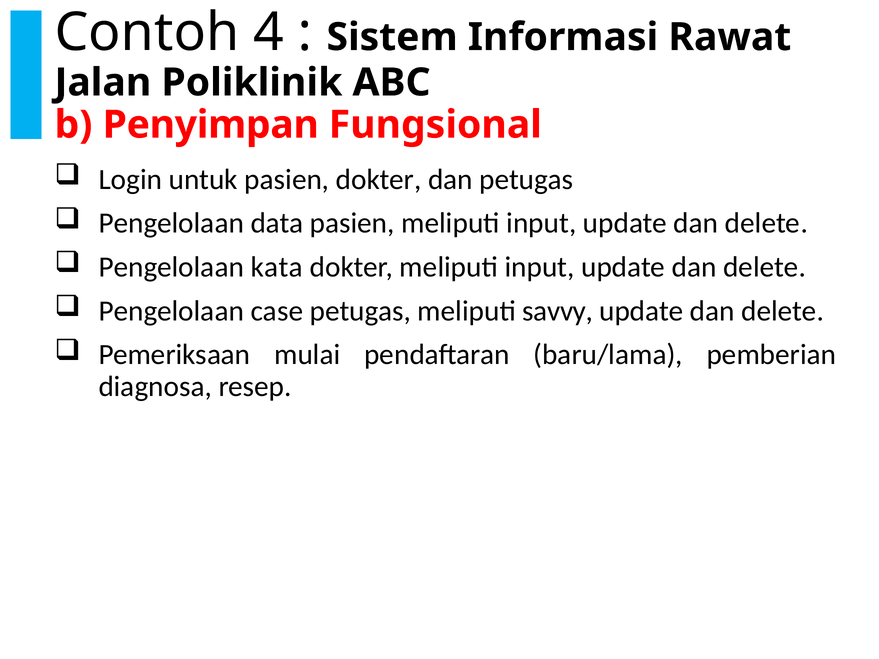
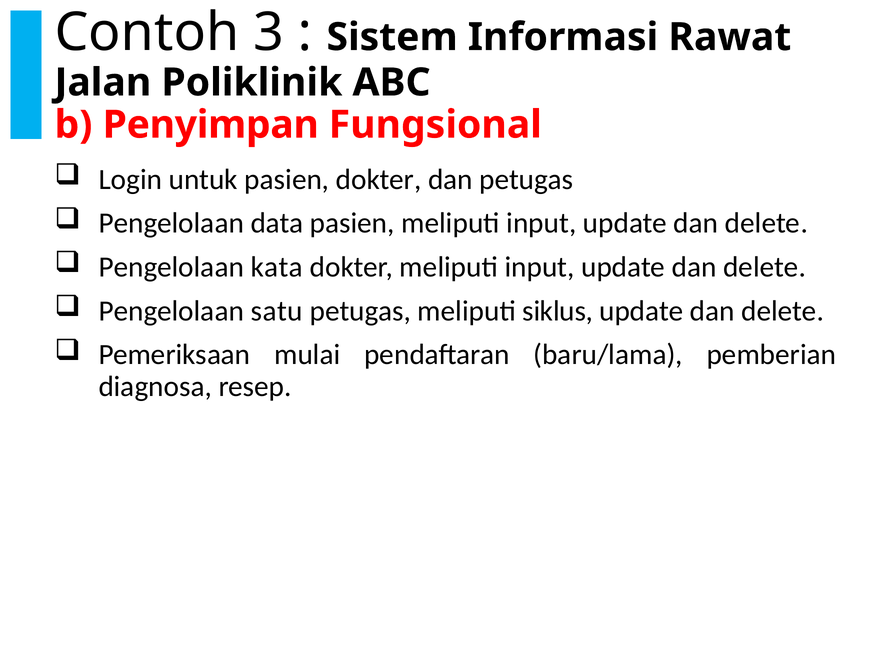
4: 4 -> 3
case: case -> satu
savvy: savvy -> siklus
